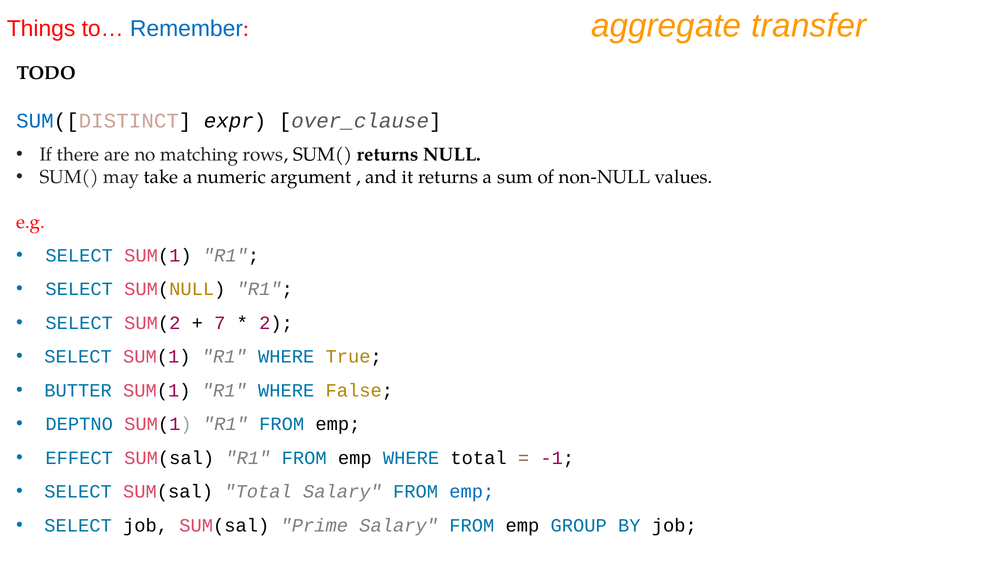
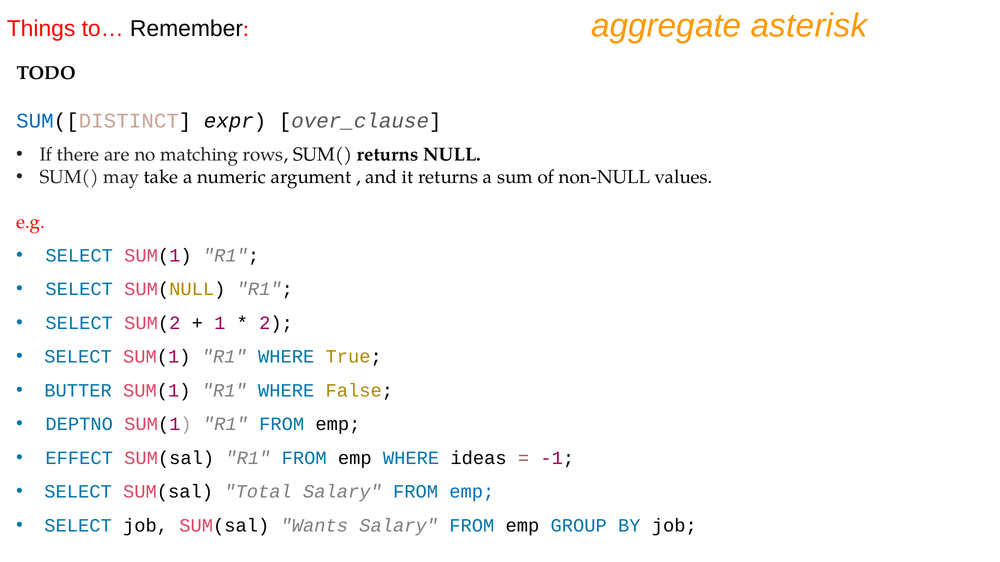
Remember colour: blue -> black
transfer: transfer -> asterisk
7: 7 -> 1
WHERE total: total -> ideas
Prime: Prime -> Wants
